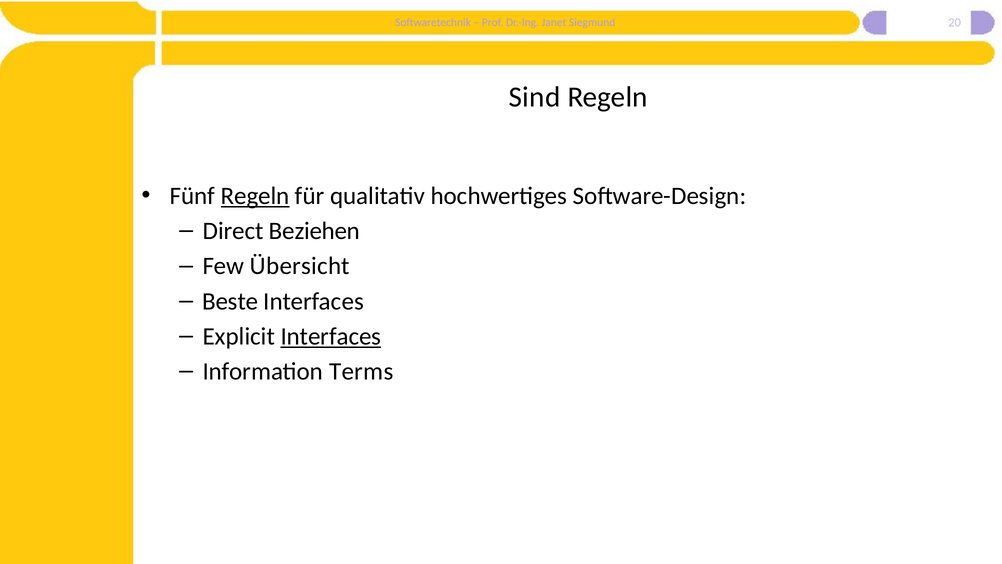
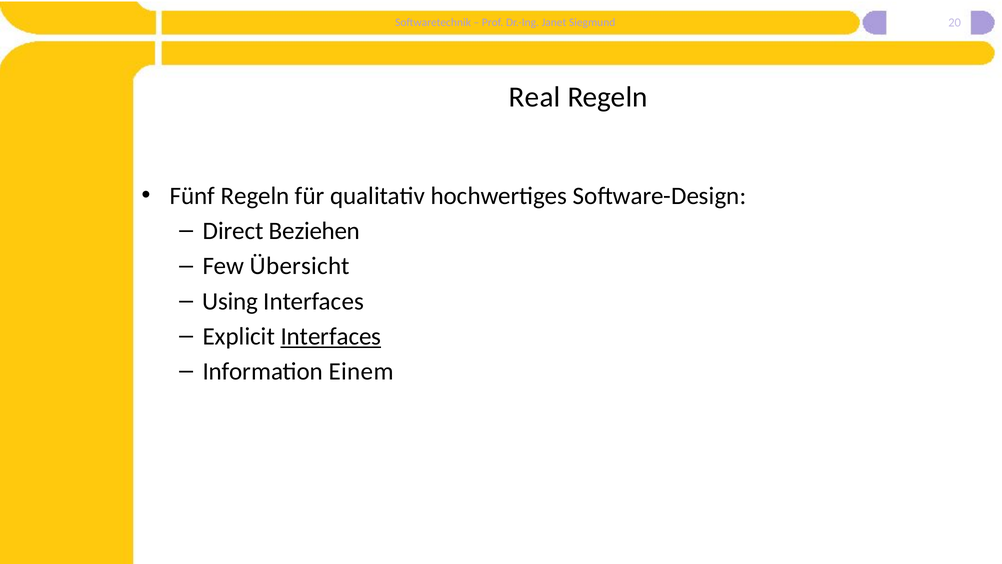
Sind: Sind -> Real
Regeln at (255, 196) underline: present -> none
Beste: Beste -> Using
Terms: Terms -> Einem
